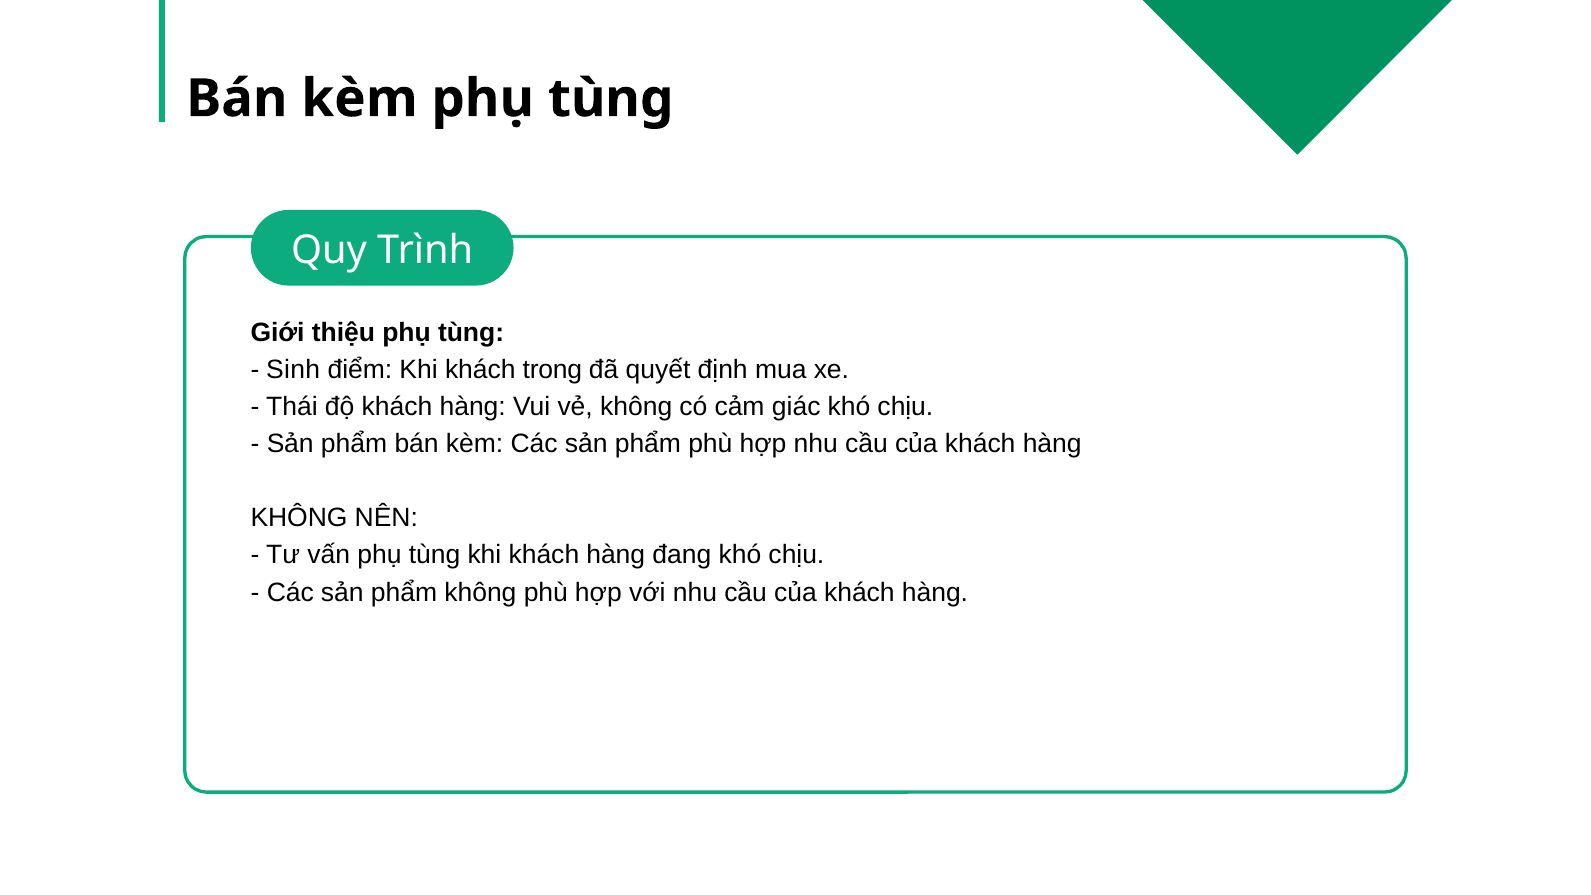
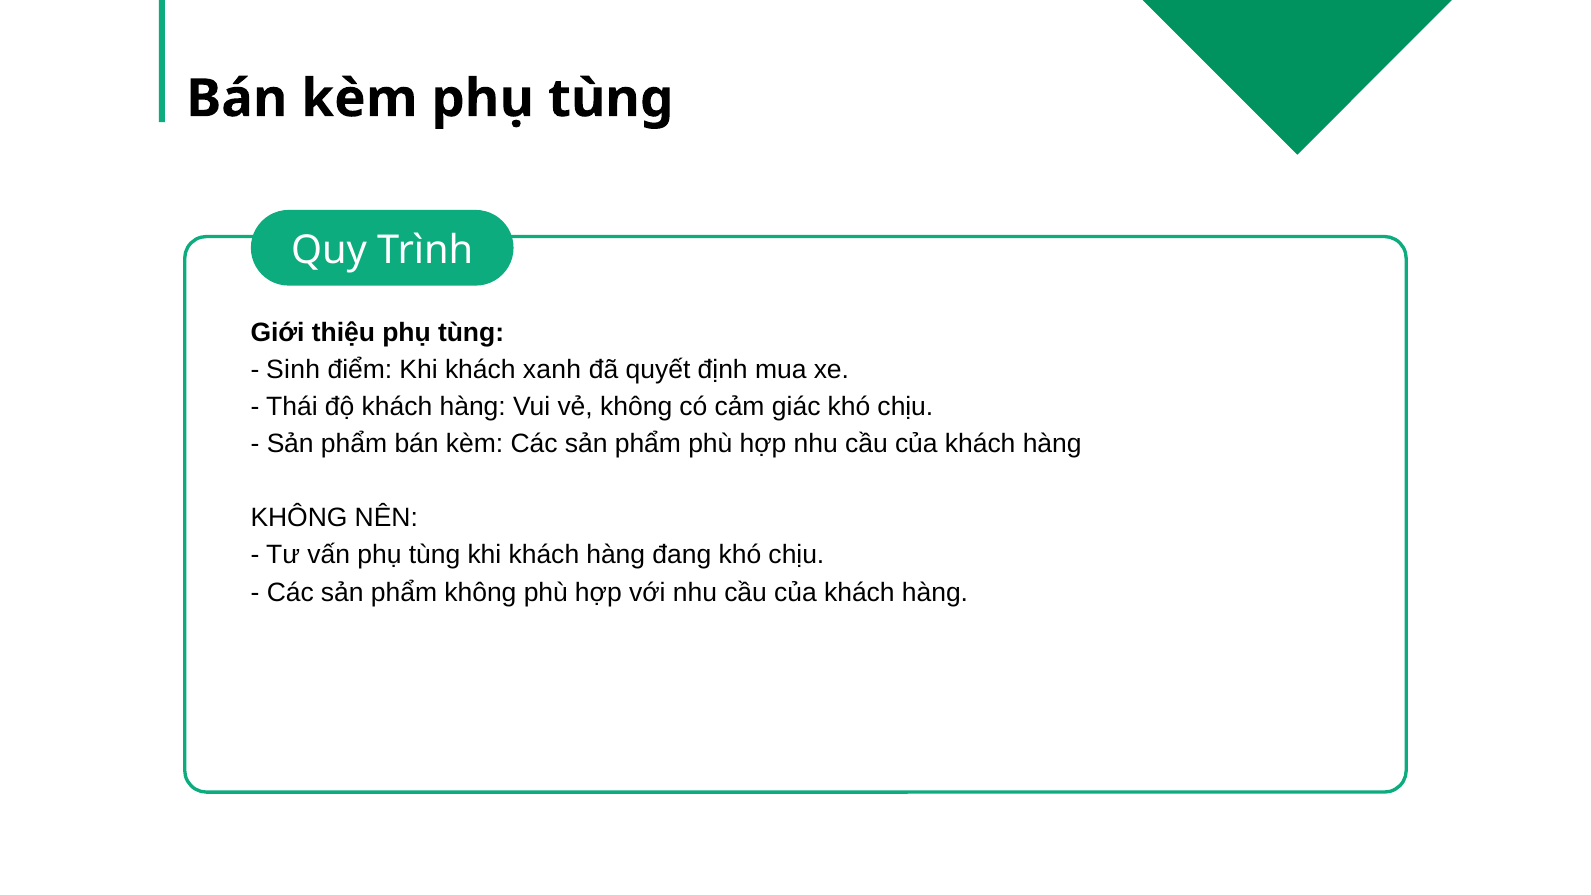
trong: trong -> xanh
